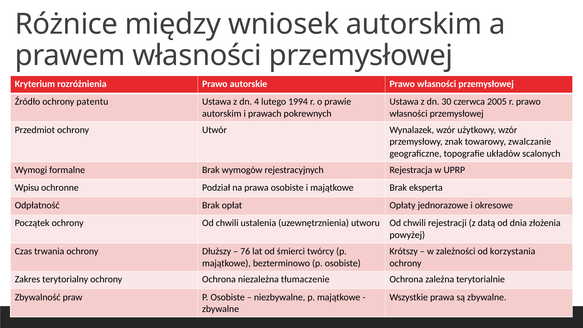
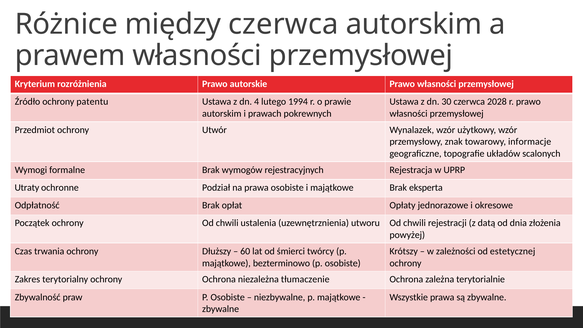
między wniosek: wniosek -> czerwca
2005: 2005 -> 2028
zwalczanie: zwalczanie -> informacje
Wpisu: Wpisu -> Utraty
76: 76 -> 60
korzystania: korzystania -> estetycznej
